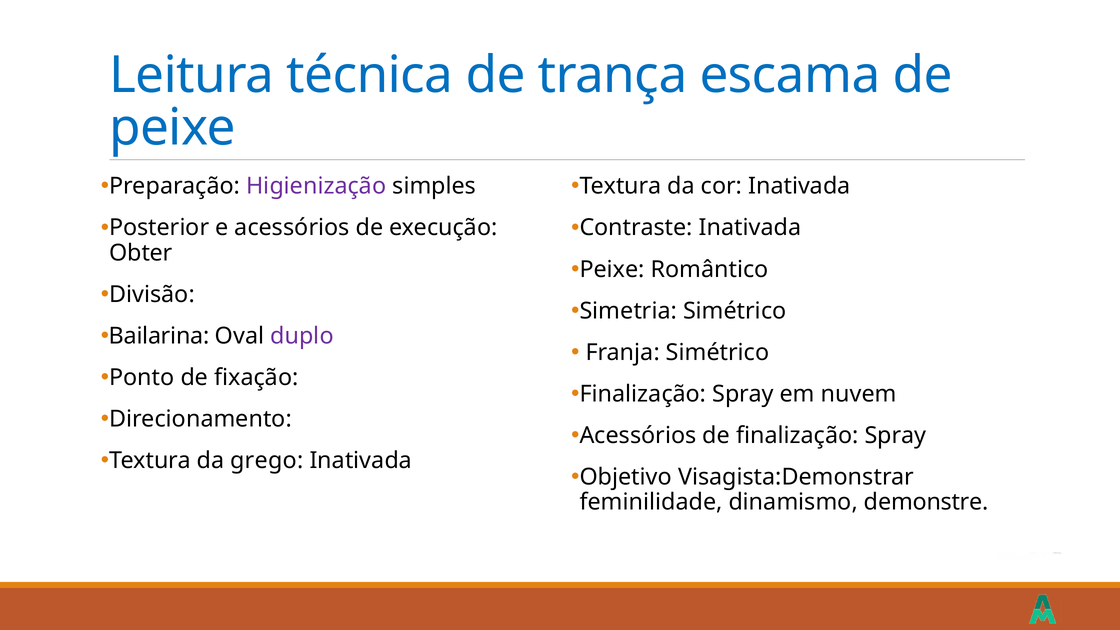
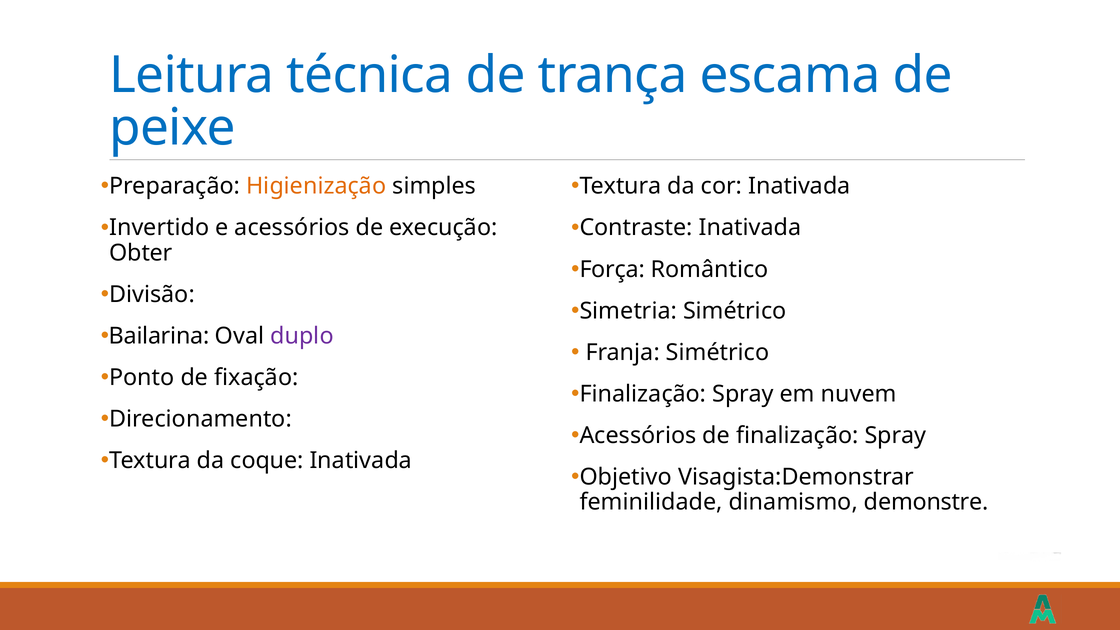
Higienização colour: purple -> orange
Posterior: Posterior -> Invertido
Peixe at (612, 269): Peixe -> Força
grego: grego -> coque
